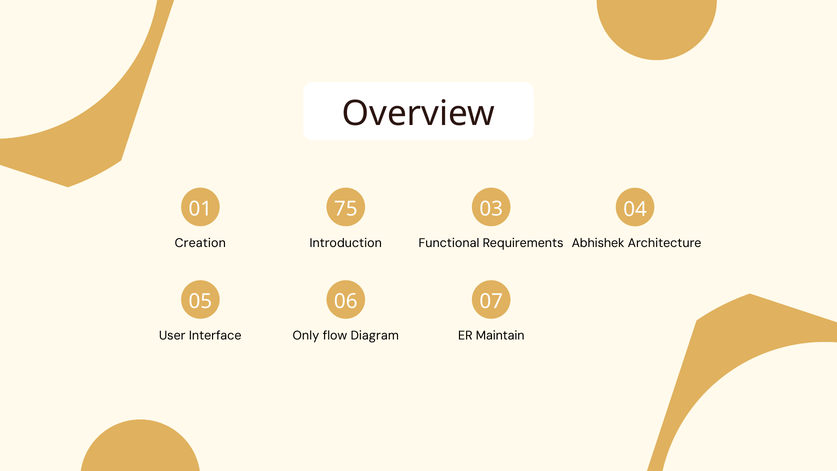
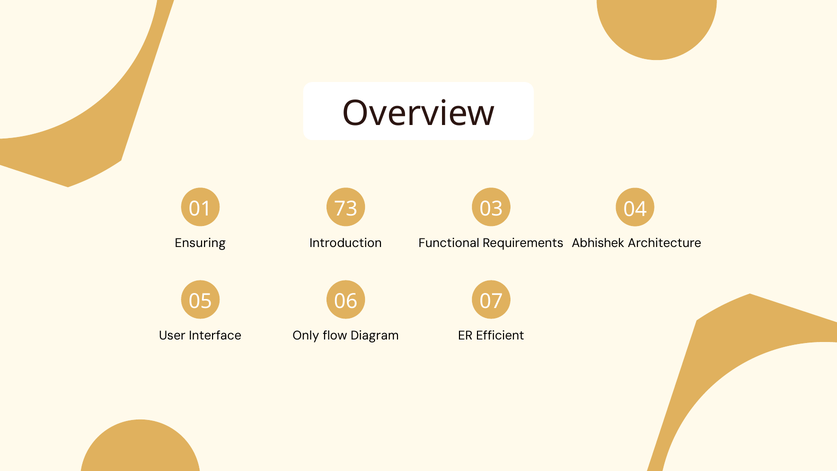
75: 75 -> 73
Creation: Creation -> Ensuring
Maintain: Maintain -> Efficient
